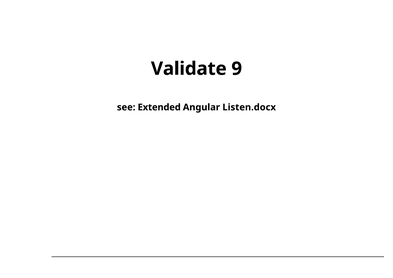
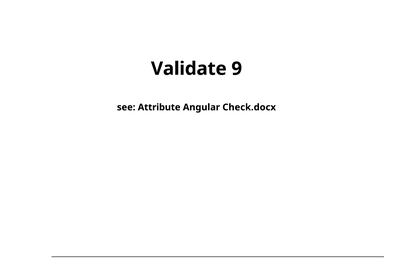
Extended: Extended -> Attribute
Listen.docx: Listen.docx -> Check.docx
